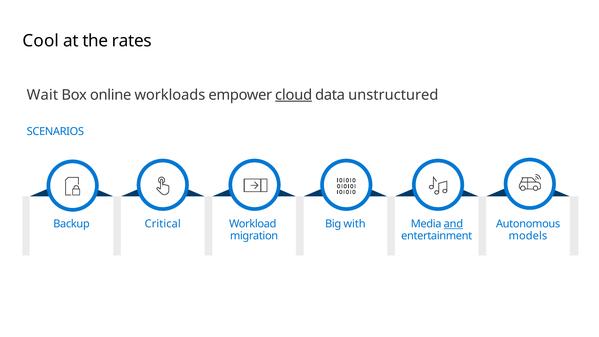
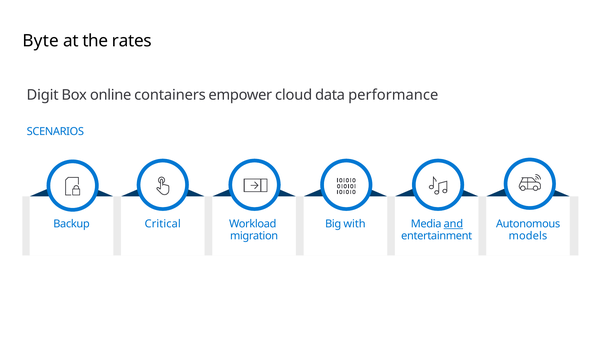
Cool: Cool -> Byte
Wait: Wait -> Digit
workloads: workloads -> containers
cloud underline: present -> none
unstructured: unstructured -> performance
